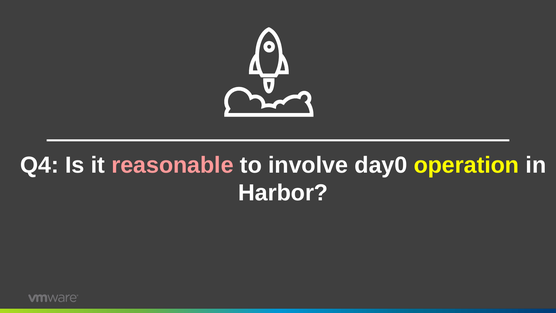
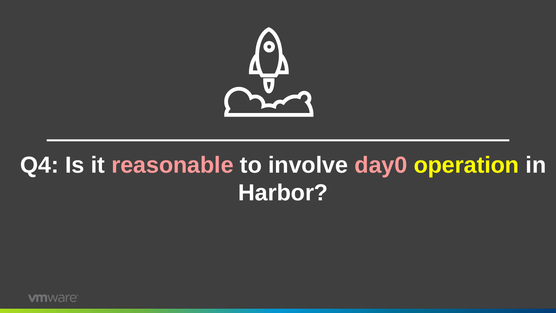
day0 colour: white -> pink
